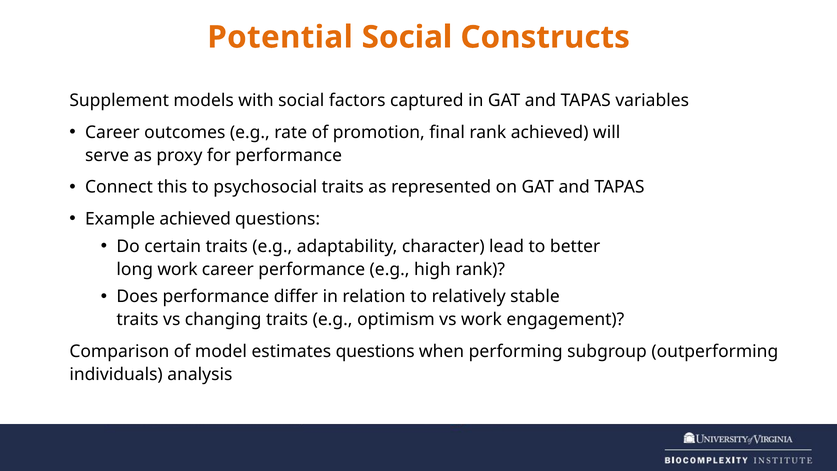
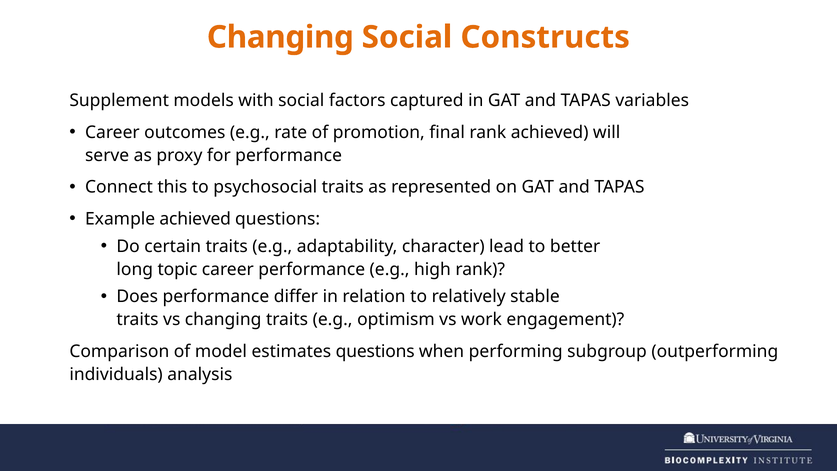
Potential at (280, 37): Potential -> Changing
long work: work -> topic
